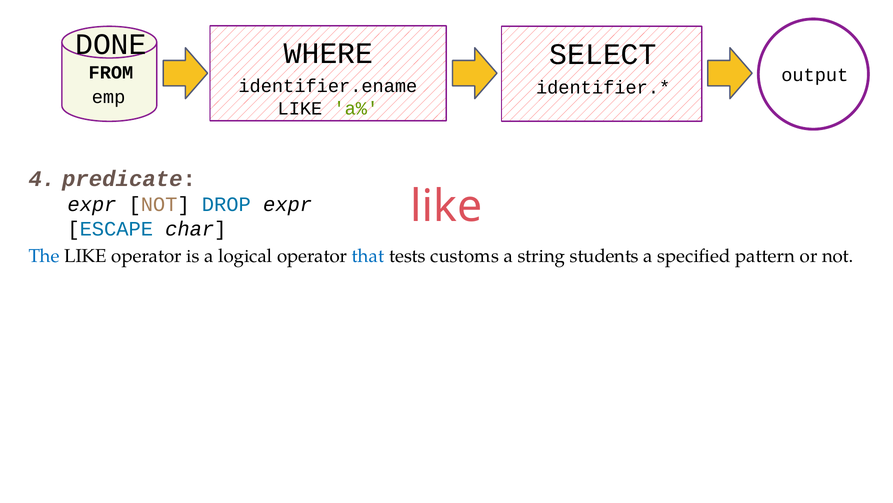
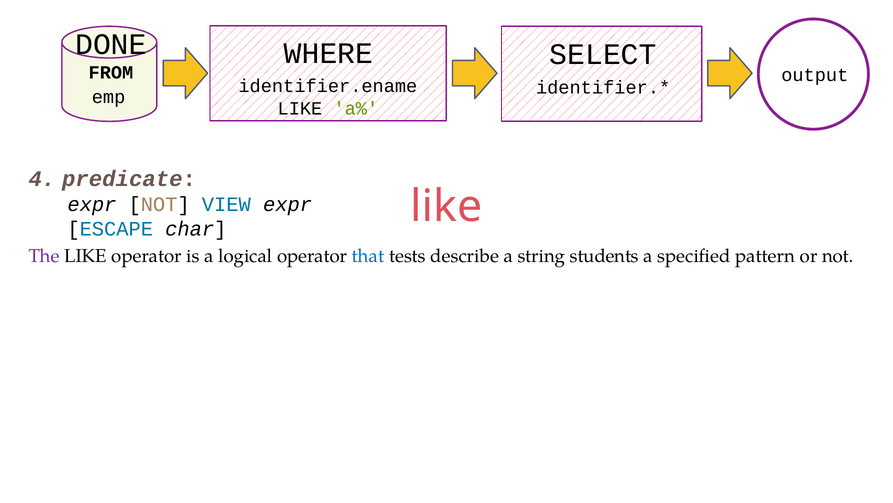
DROP: DROP -> VIEW
The colour: blue -> purple
customs: customs -> describe
